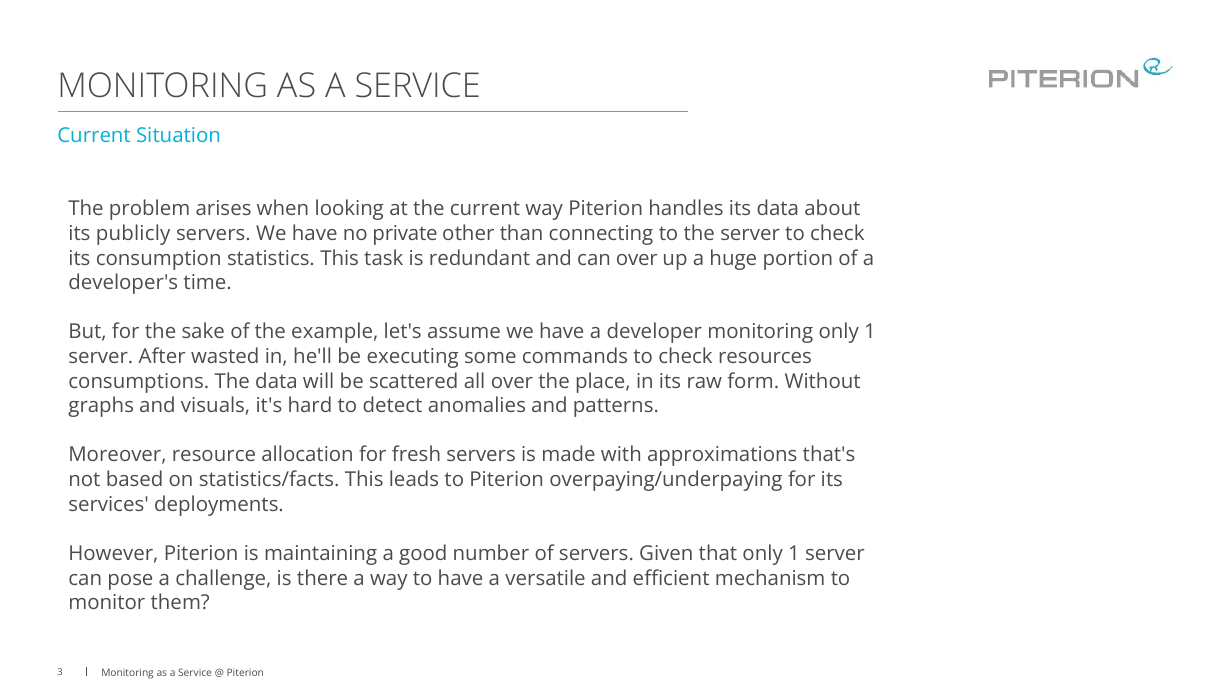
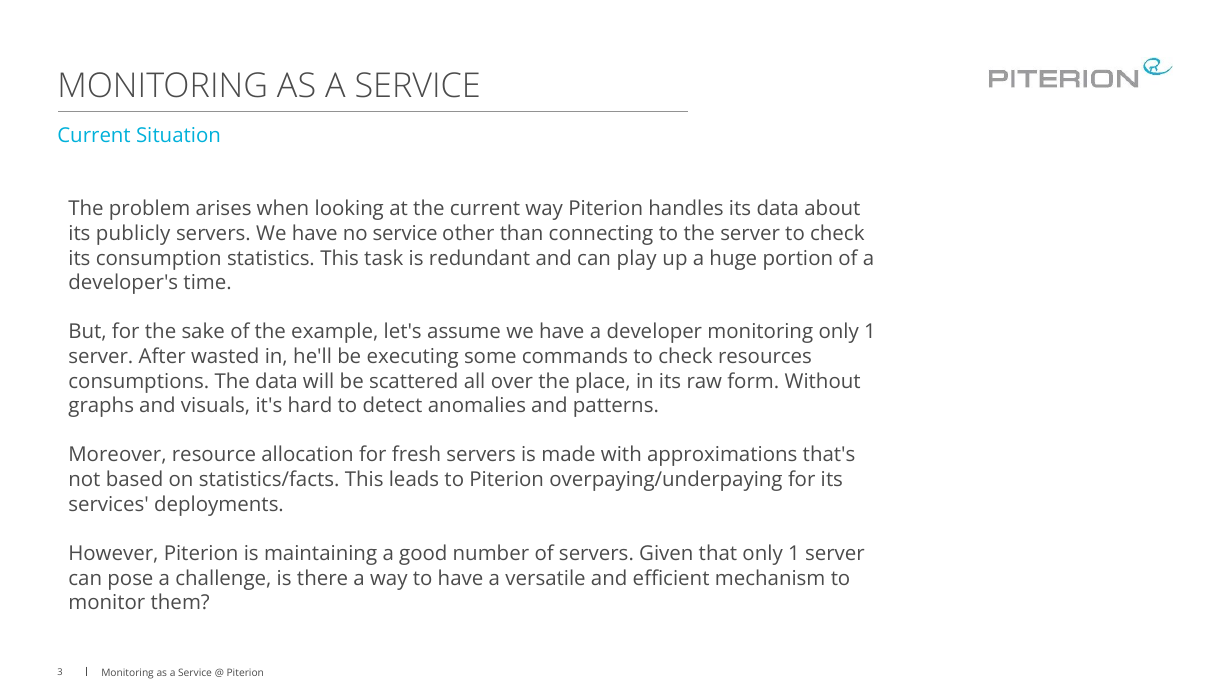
no private: private -> service
can over: over -> play
